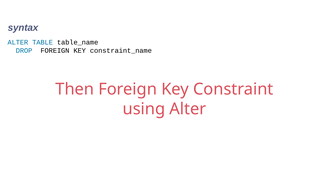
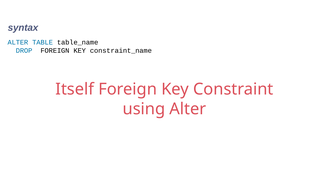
Then: Then -> Itself
